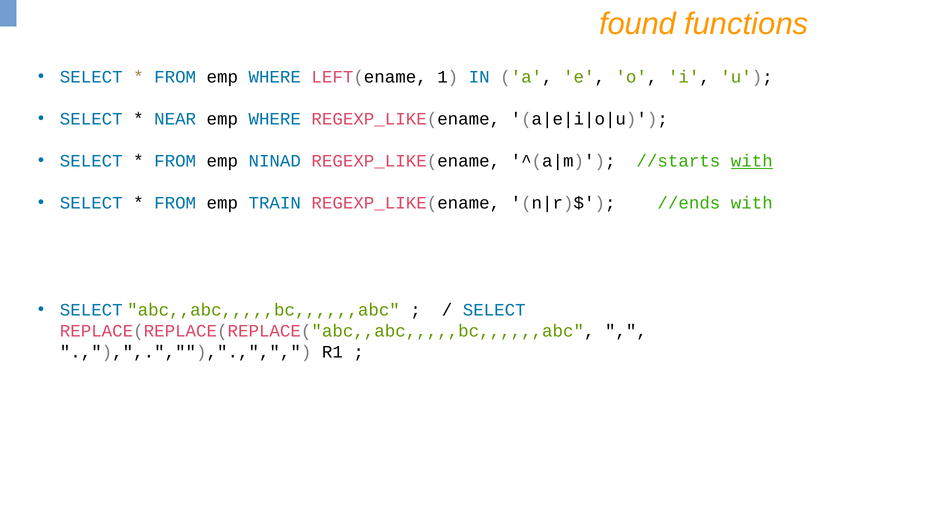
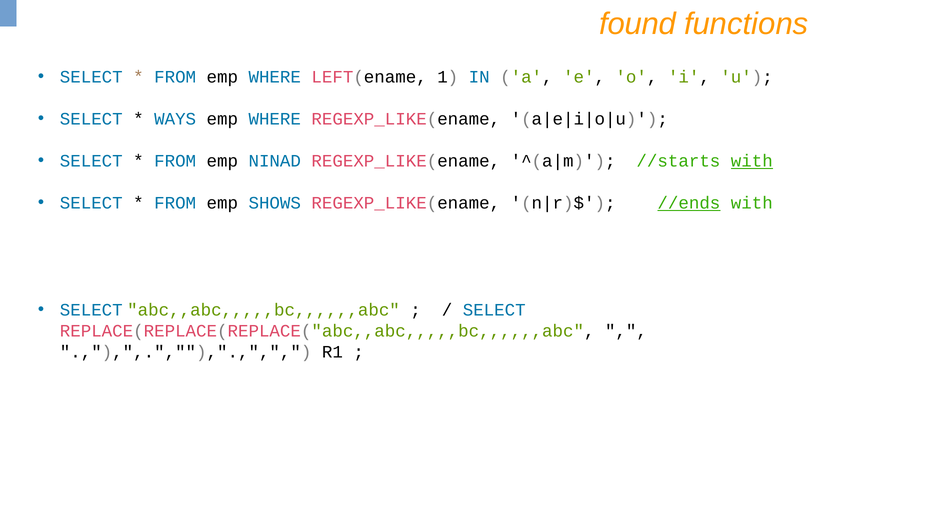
NEAR: NEAR -> WAYS
TRAIN: TRAIN -> SHOWS
//ends underline: none -> present
